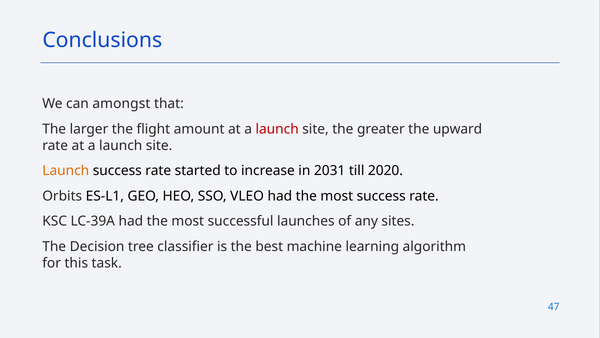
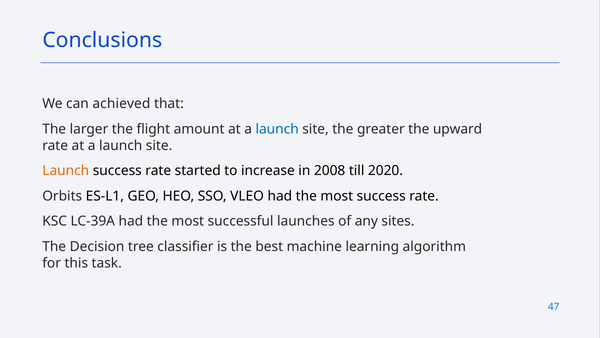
amongst: amongst -> achieved
launch at (277, 129) colour: red -> blue
2031: 2031 -> 2008
